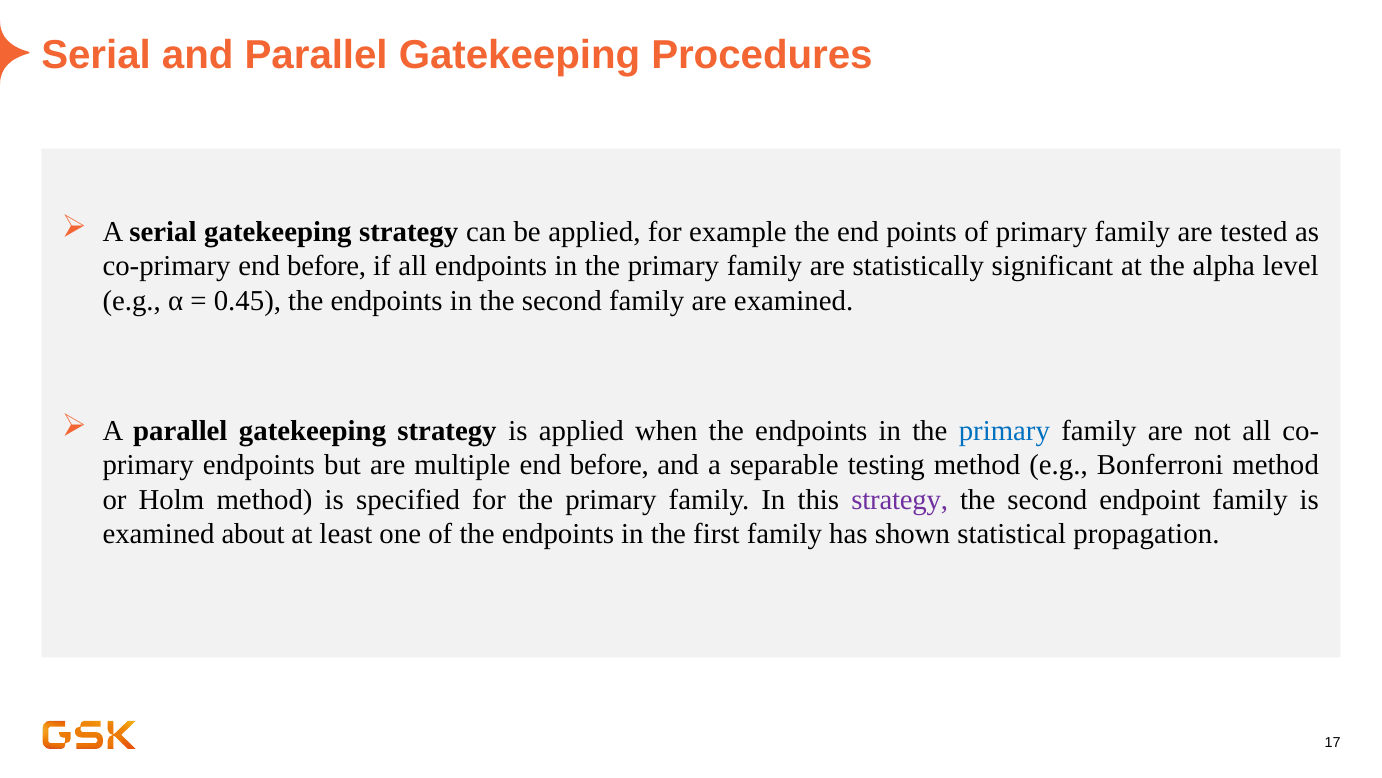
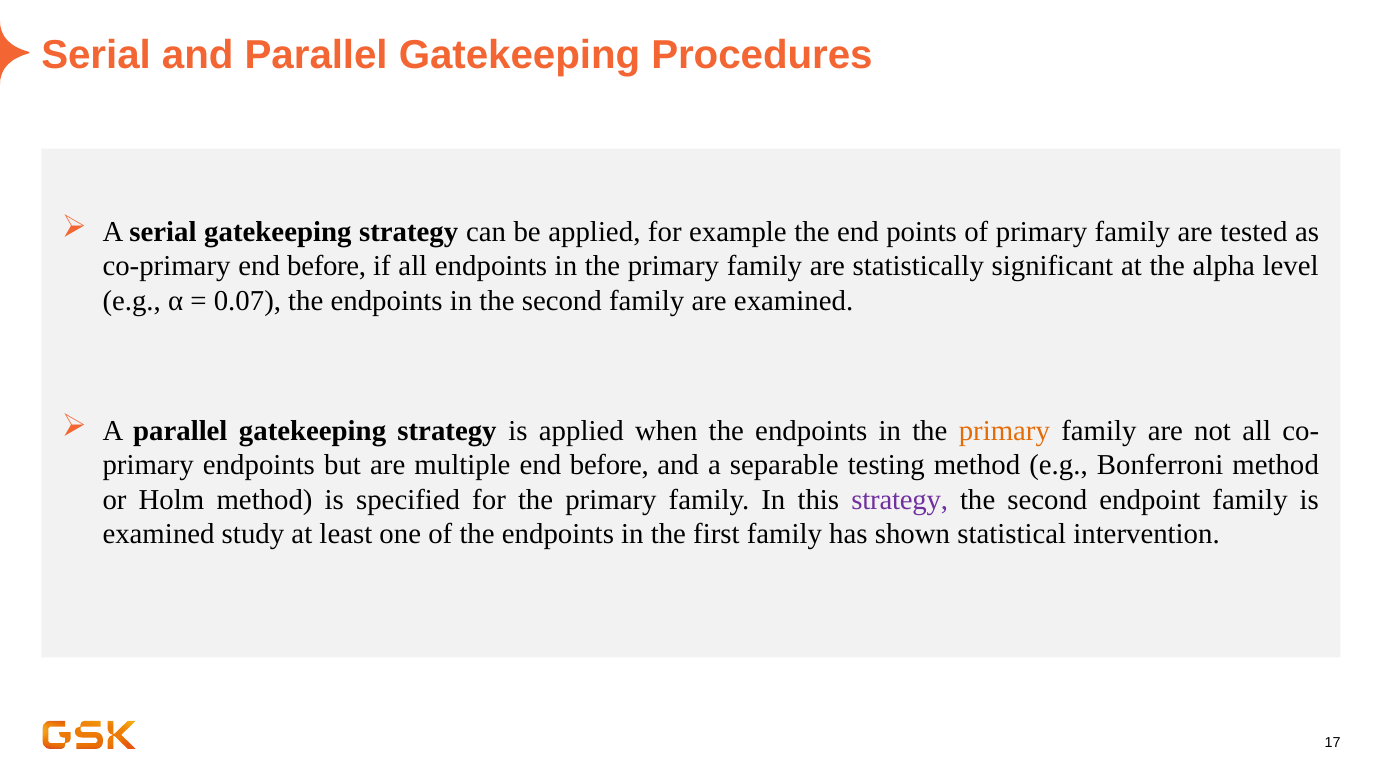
0.45: 0.45 -> 0.07
primary at (1004, 430) colour: blue -> orange
about: about -> study
propagation: propagation -> intervention
